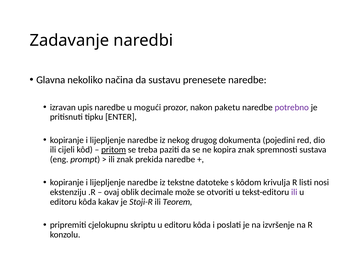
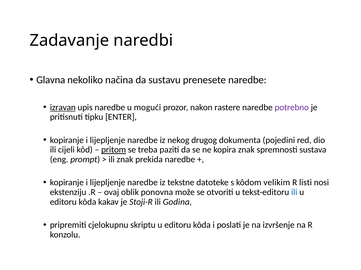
izravan underline: none -> present
paketu: paketu -> rastere
krivulja: krivulja -> velikim
decimale: decimale -> ponovna
ili at (294, 193) colour: purple -> blue
Teorem: Teorem -> Godina
